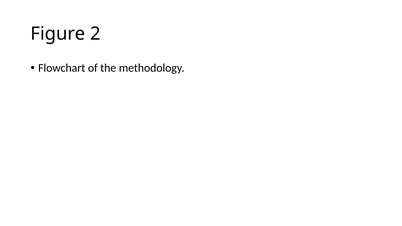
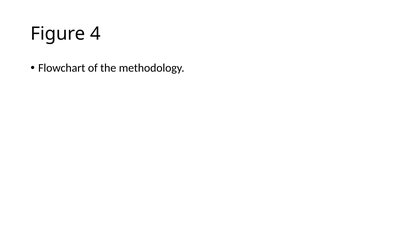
2: 2 -> 4
